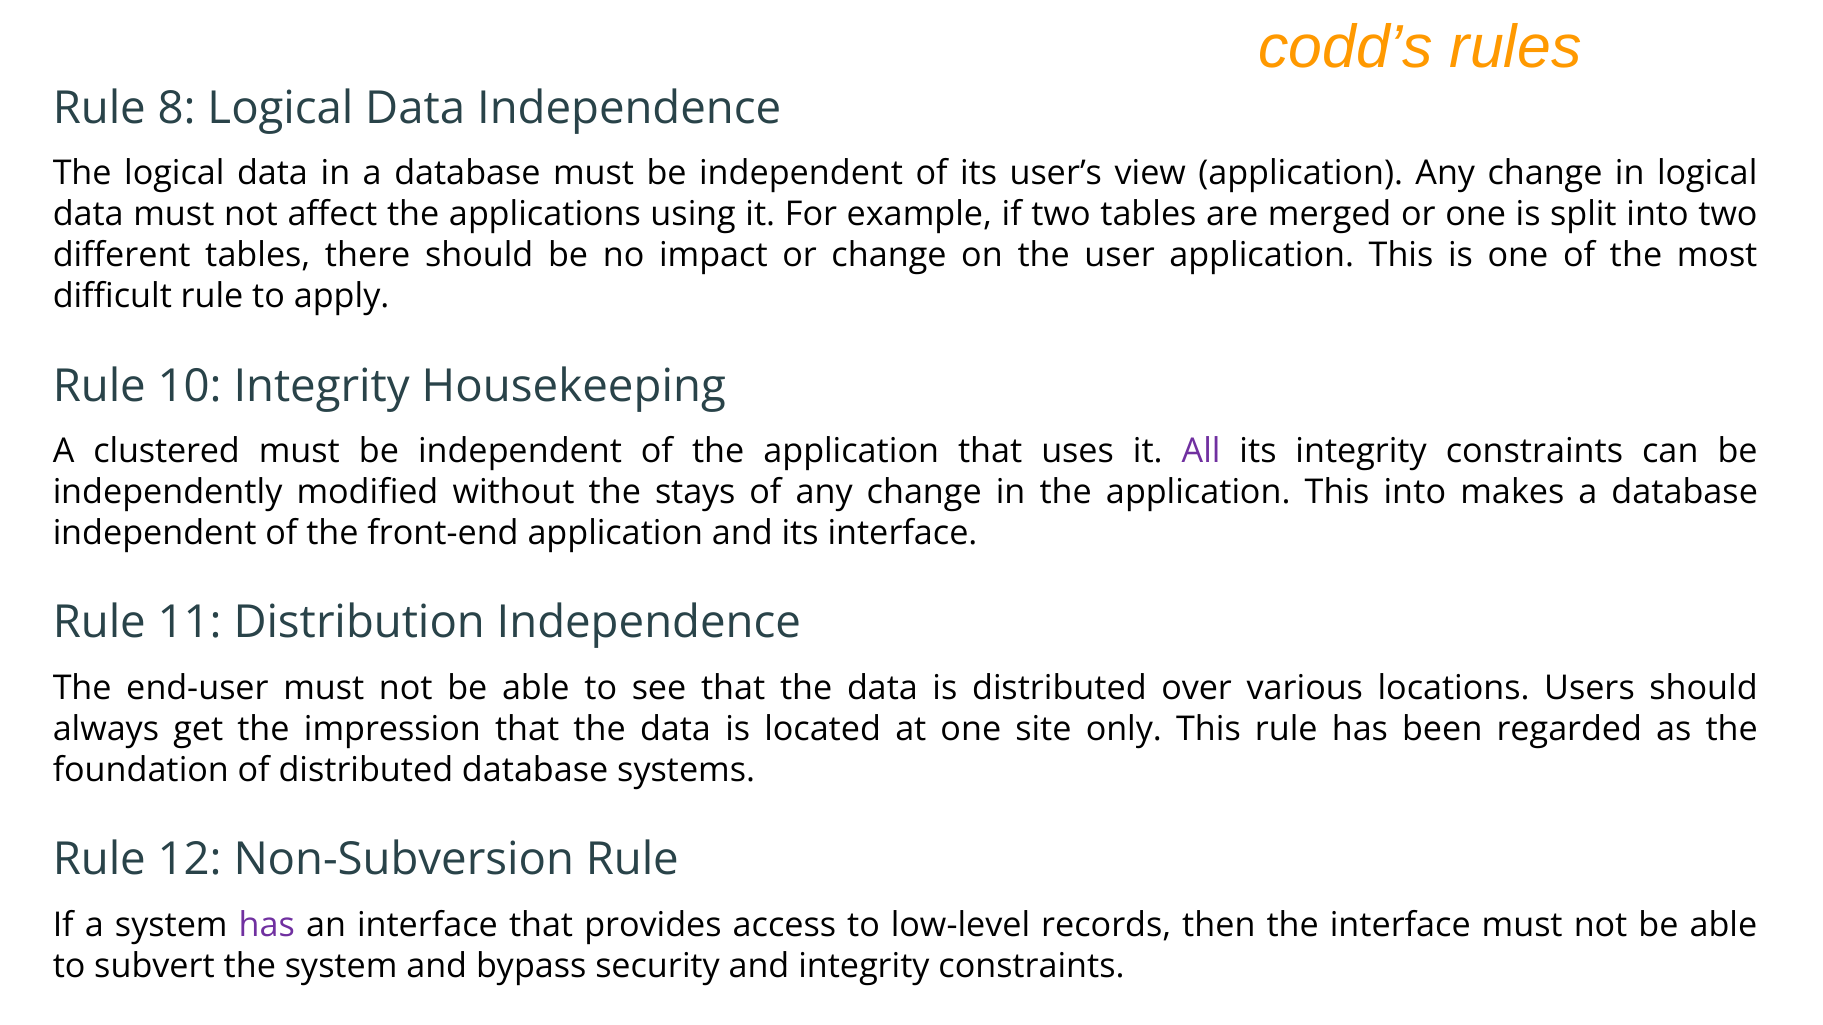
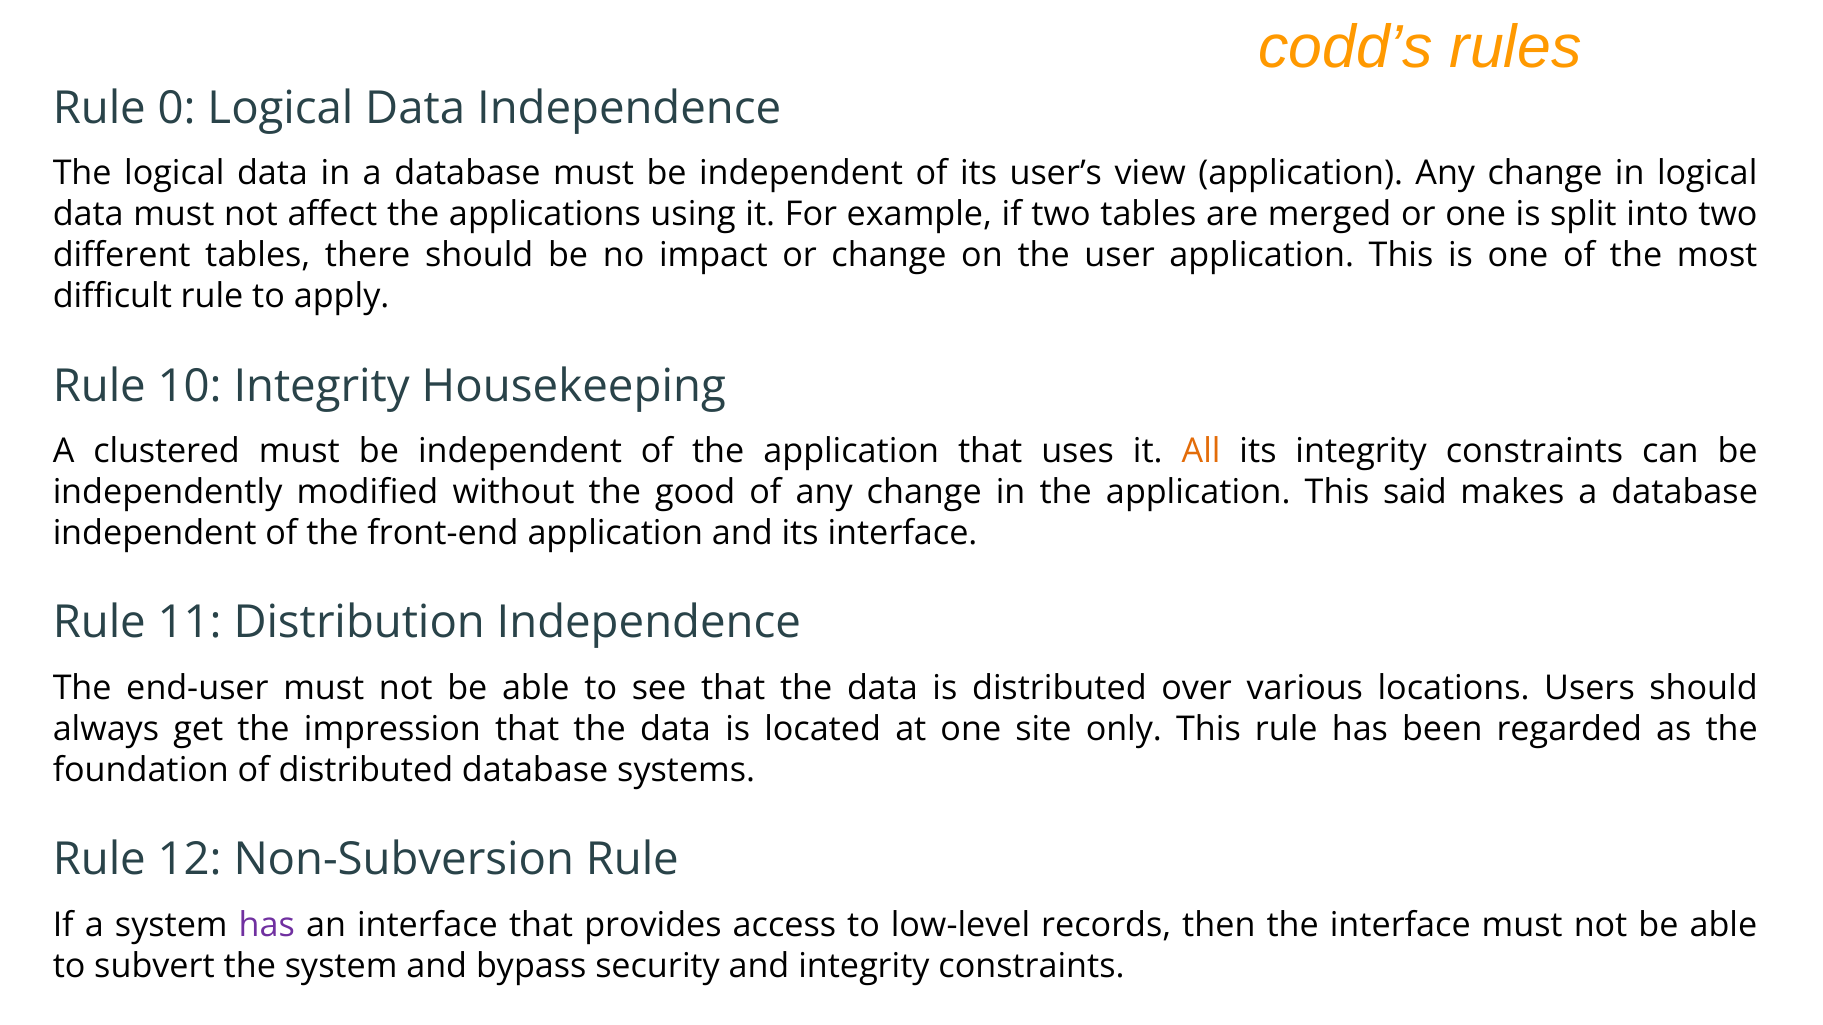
8: 8 -> 0
All colour: purple -> orange
stays: stays -> good
This into: into -> said
